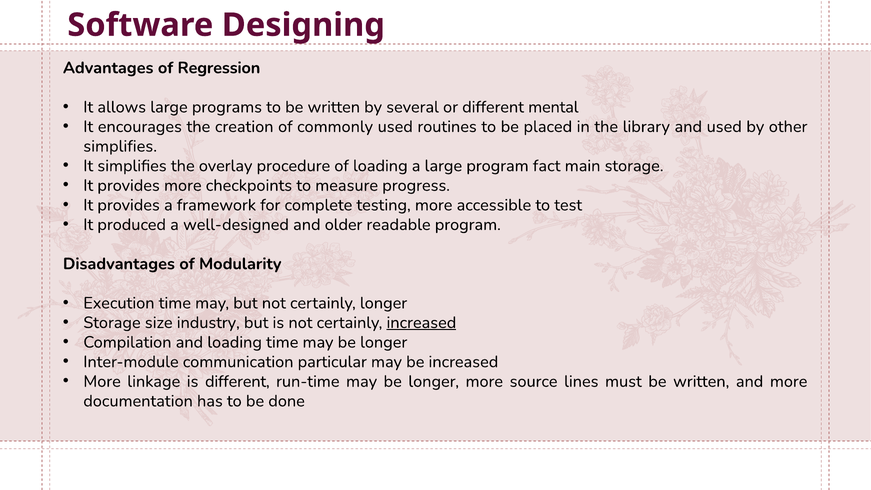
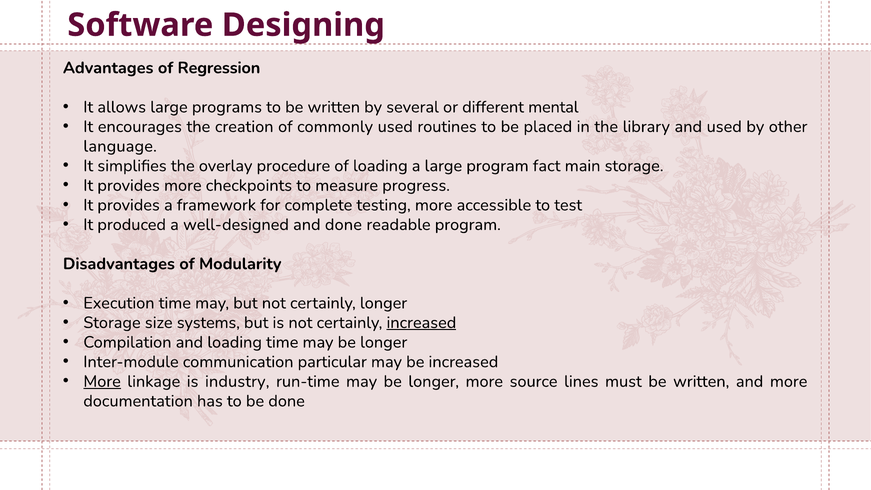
simplifies at (120, 146): simplifies -> language
and older: older -> done
industry: industry -> systems
More at (102, 381) underline: none -> present
is different: different -> industry
